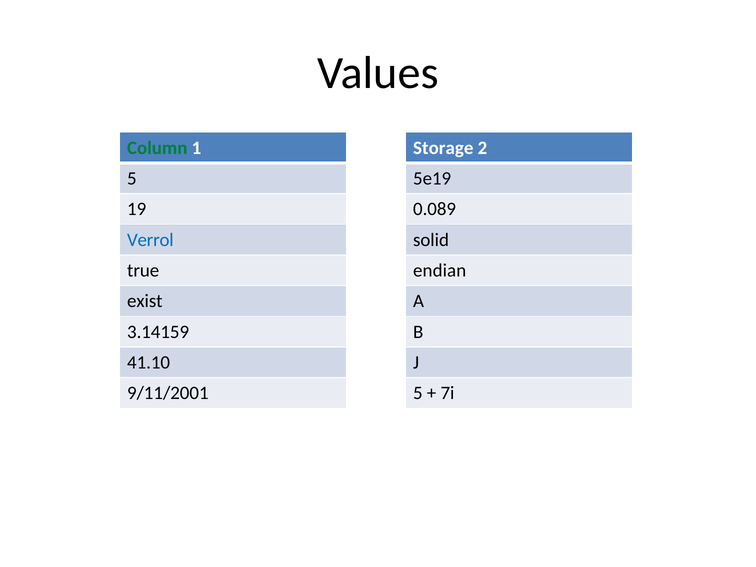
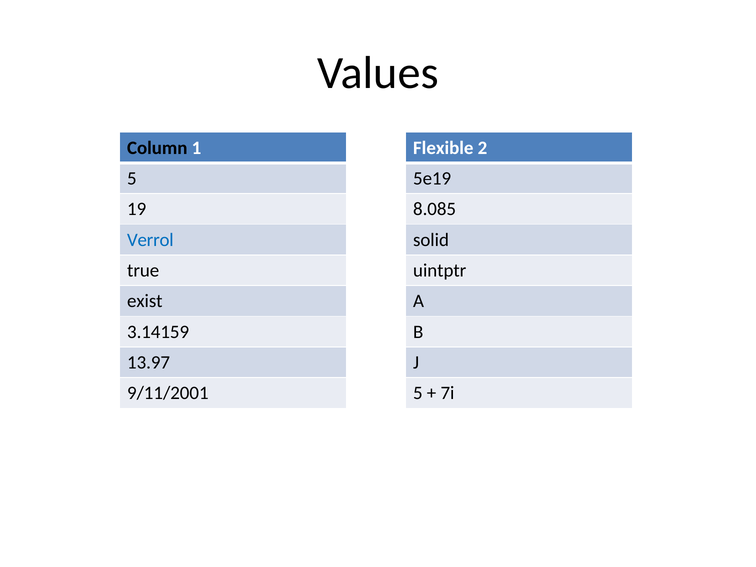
Column colour: green -> black
Storage: Storage -> Flexible
0.089: 0.089 -> 8.085
endian: endian -> uintptr
41.10: 41.10 -> 13.97
